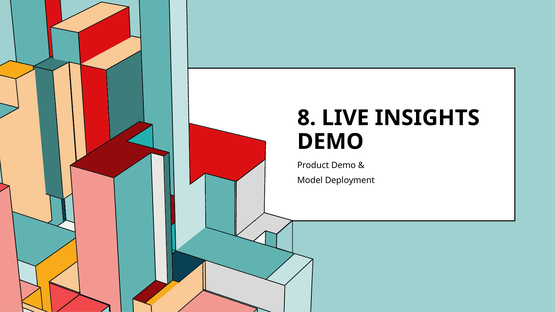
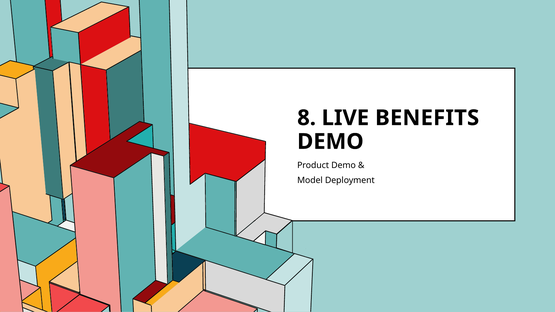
INSIGHTS: INSIGHTS -> BENEFITS
